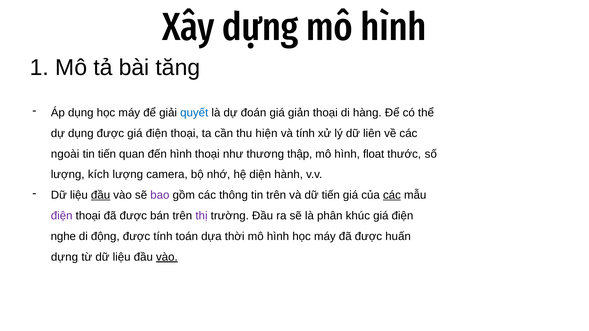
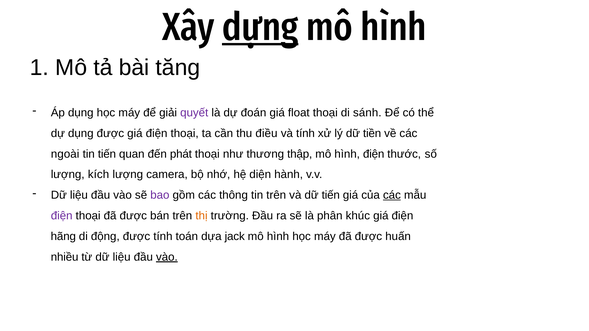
dựng at (260, 27) underline: none -> present
quyết colour: blue -> purple
giản: giản -> float
hàng: hàng -> sánh
hiện: hiện -> điều
liên: liên -> tiền
đến hình: hình -> phát
hình float: float -> điện
đầu at (101, 195) underline: present -> none
thị colour: purple -> orange
nghe: nghe -> hãng
thời: thời -> jack
dựng at (64, 257): dựng -> nhiều
